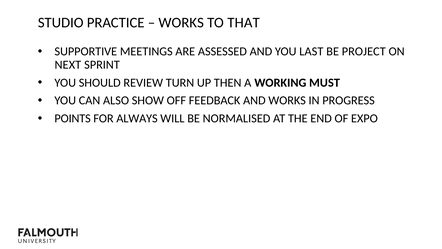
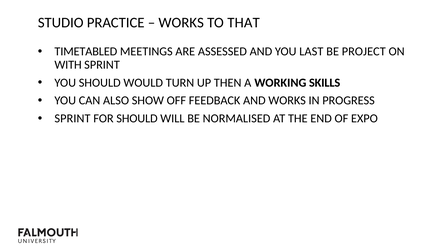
SUPPORTIVE: SUPPORTIVE -> TIMETABLED
NEXT: NEXT -> WITH
REVIEW: REVIEW -> WOULD
MUST: MUST -> SKILLS
POINTS at (73, 118): POINTS -> SPRINT
FOR ALWAYS: ALWAYS -> SHOULD
